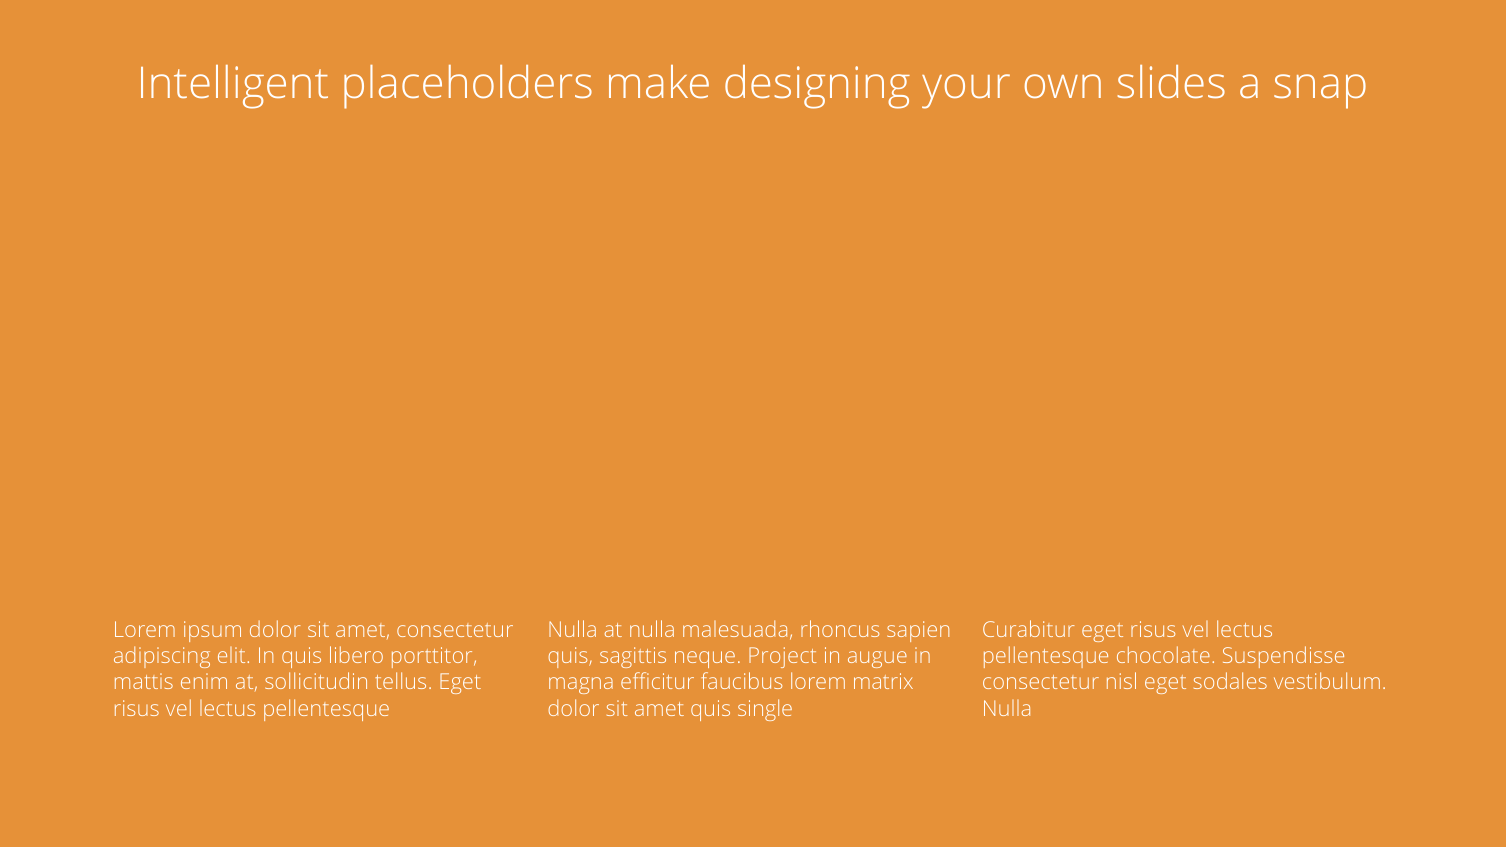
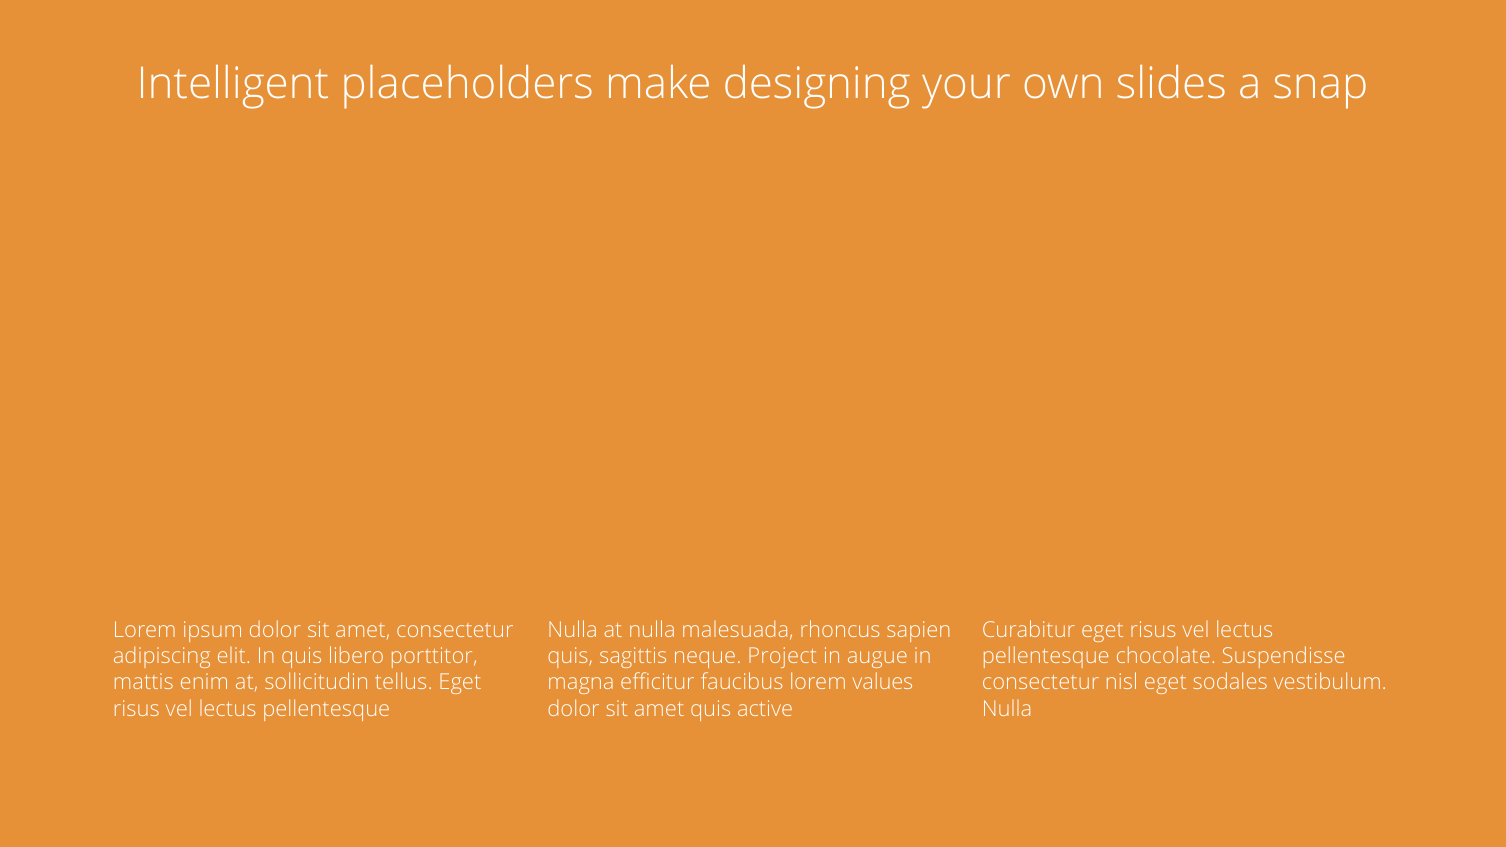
matrix: matrix -> values
single: single -> active
